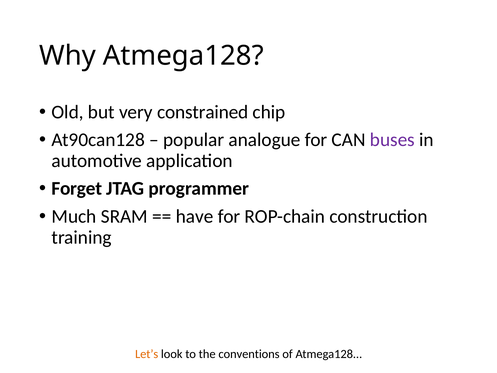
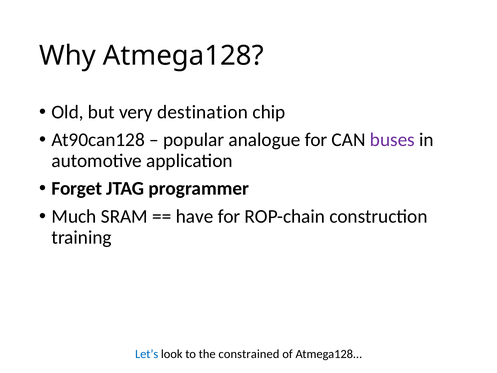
constrained: constrained -> destination
Let’s colour: orange -> blue
conventions: conventions -> constrained
